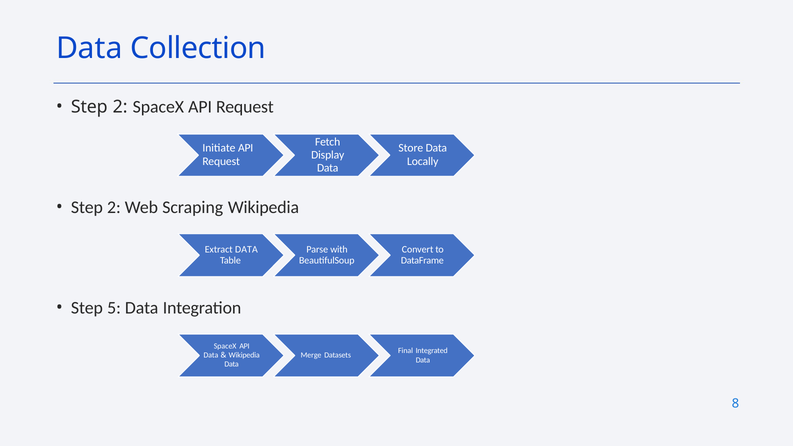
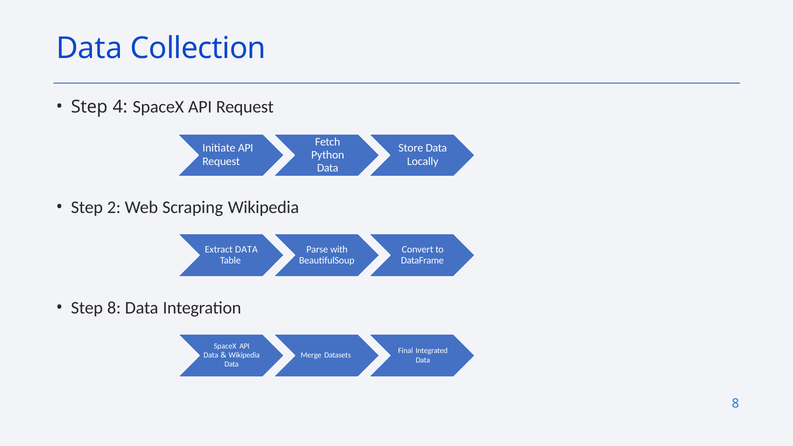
2 at (120, 107): 2 -> 4
Display: Display -> Python
Step 5: 5 -> 8
